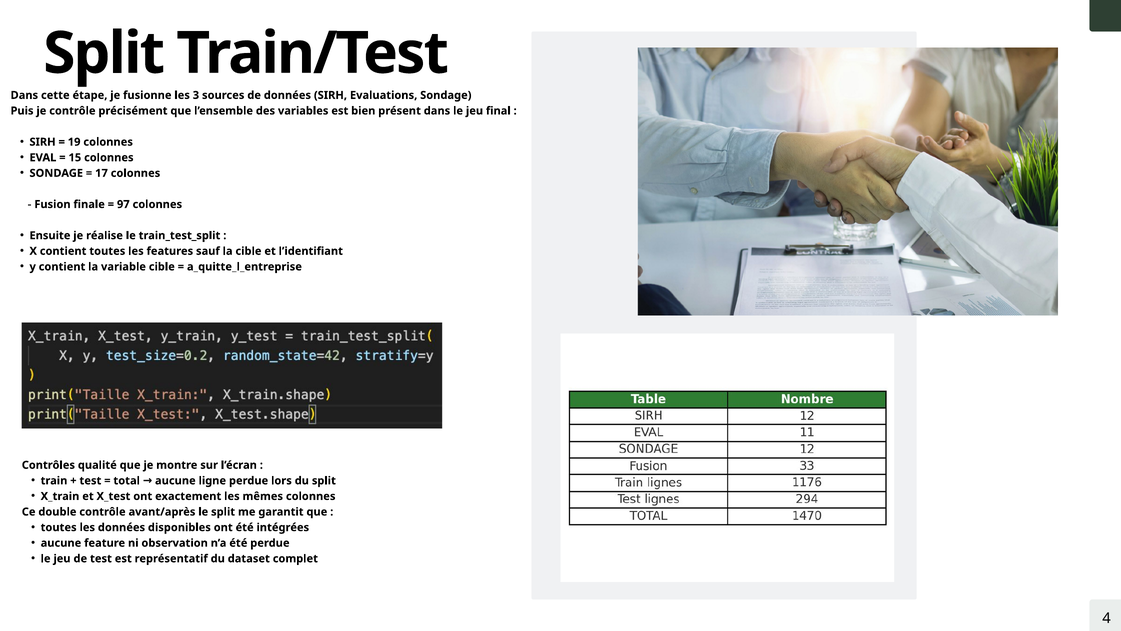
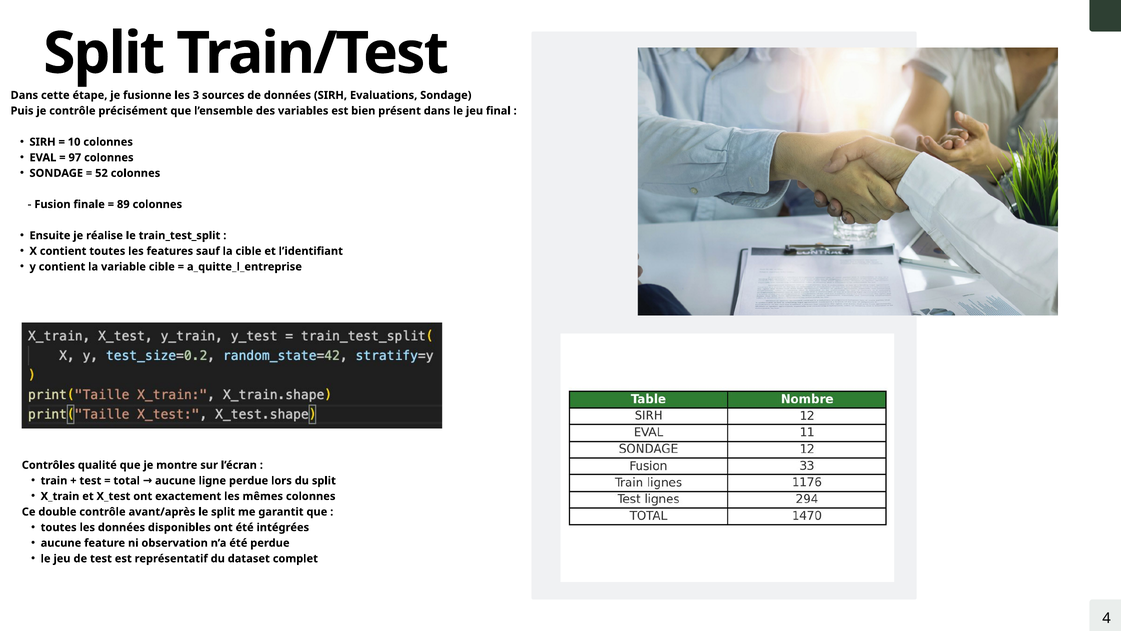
19: 19 -> 10
15: 15 -> 97
17: 17 -> 52
97: 97 -> 89
